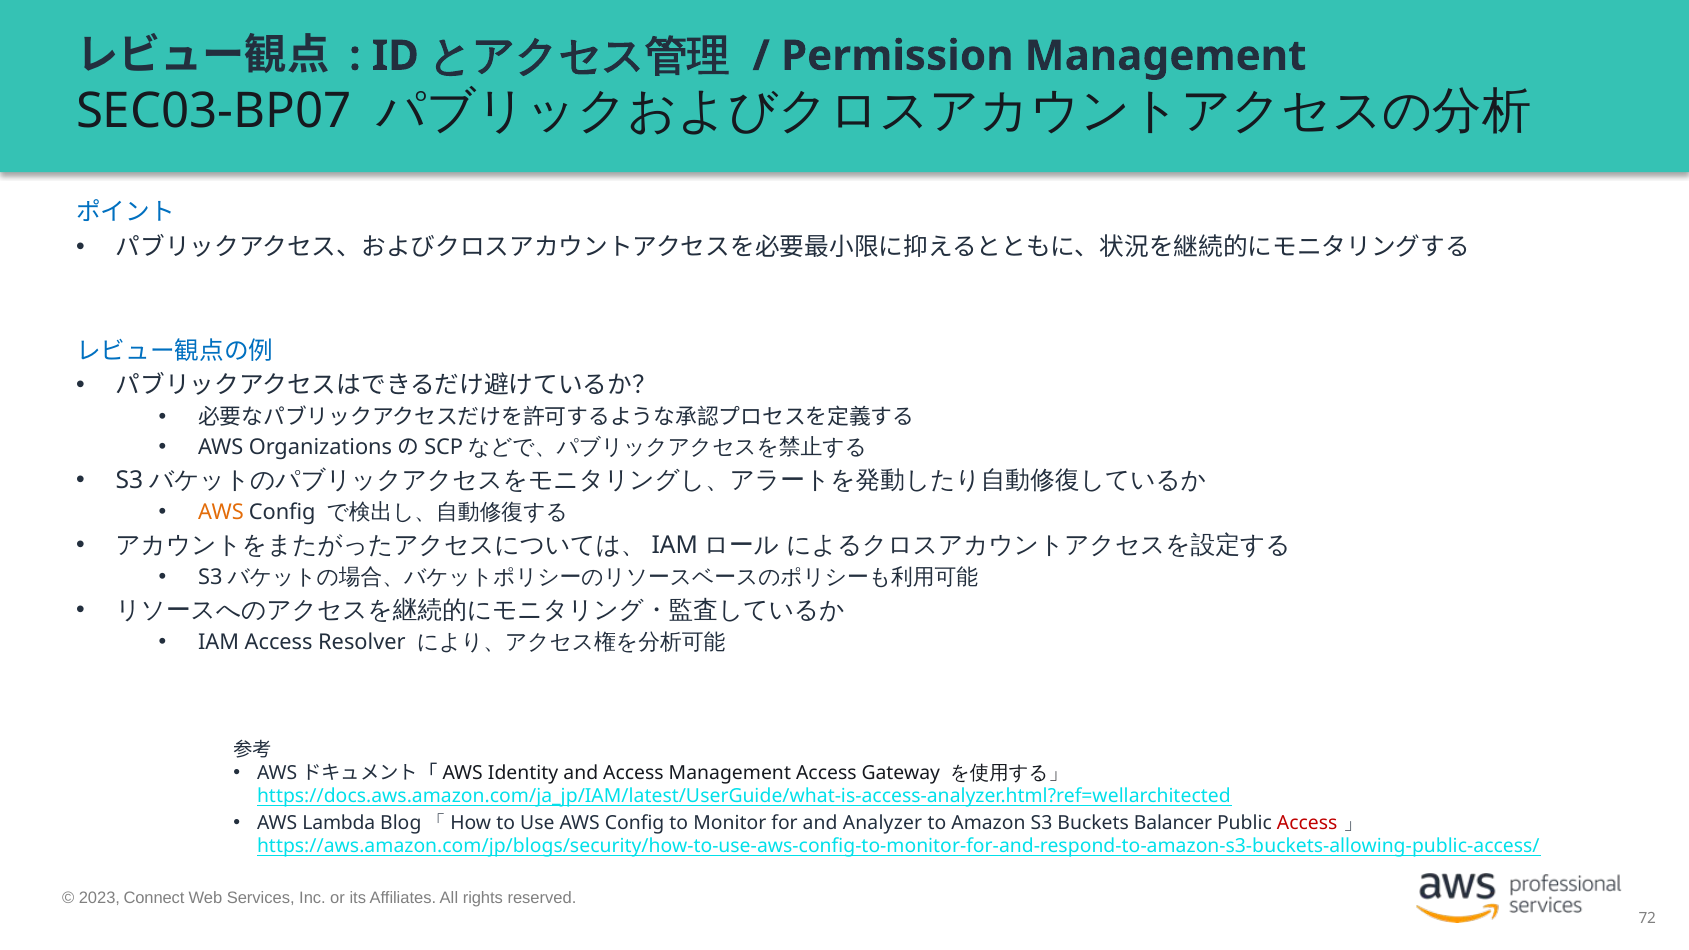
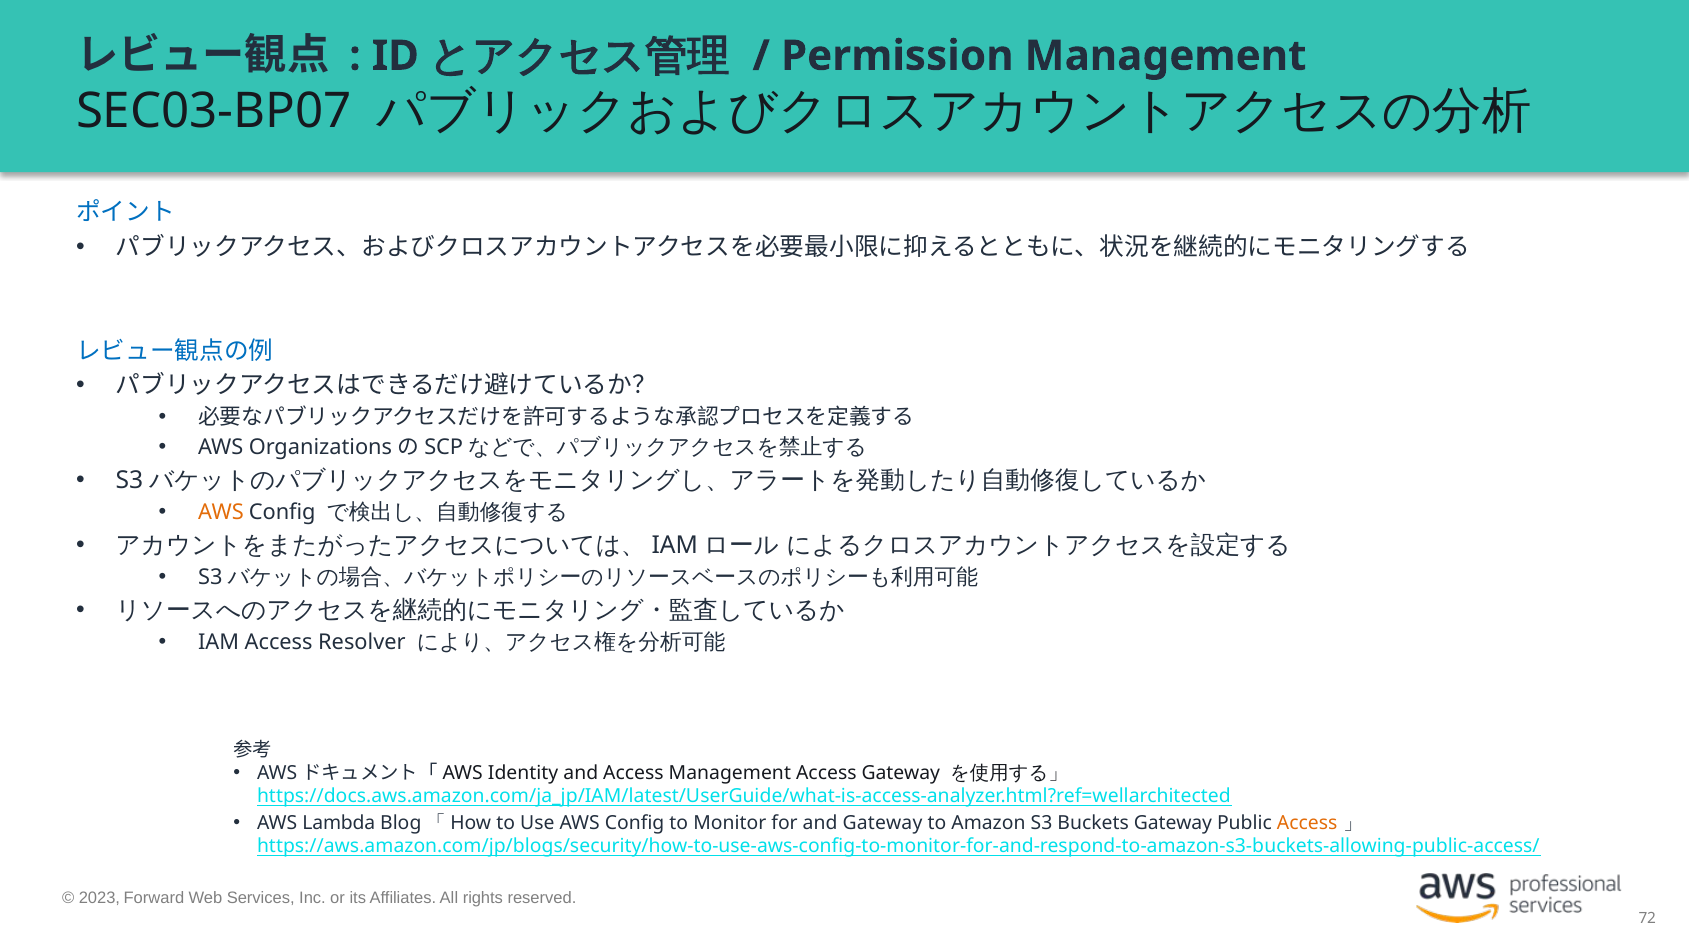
and Analyzer: Analyzer -> Gateway
Buckets Balancer: Balancer -> Gateway
Access at (1307, 823) colour: red -> orange
Connect: Connect -> Forward
